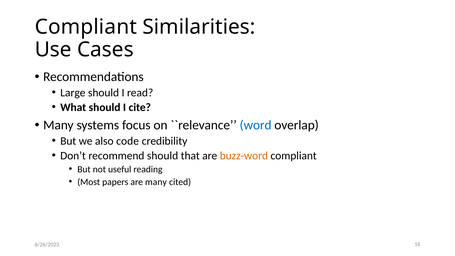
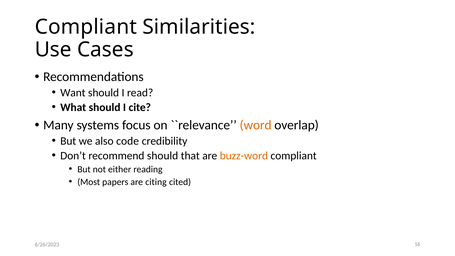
Large: Large -> Want
word colour: blue -> orange
useful: useful -> either
are many: many -> citing
